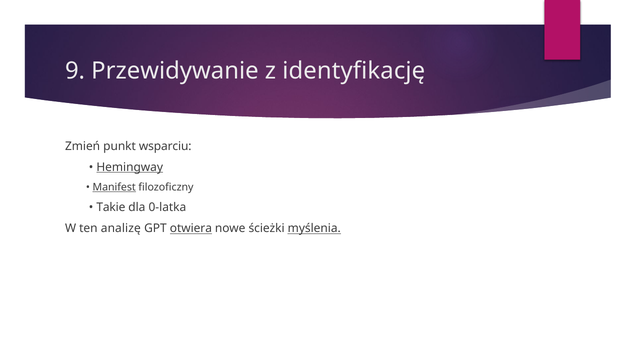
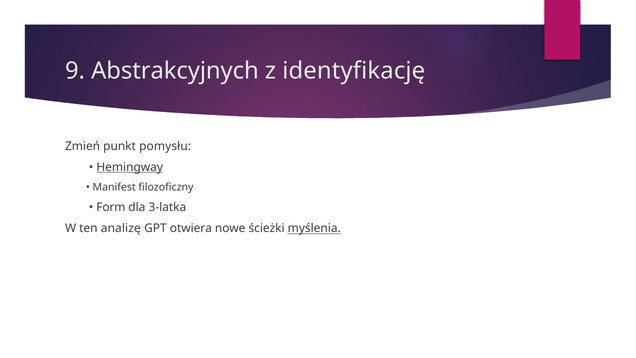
Przewidywanie: Przewidywanie -> Abstrakcyjnych
wsparciu: wsparciu -> pomysłu
Manifest underline: present -> none
Takie: Takie -> Form
0-latka: 0-latka -> 3-latka
otwiera underline: present -> none
